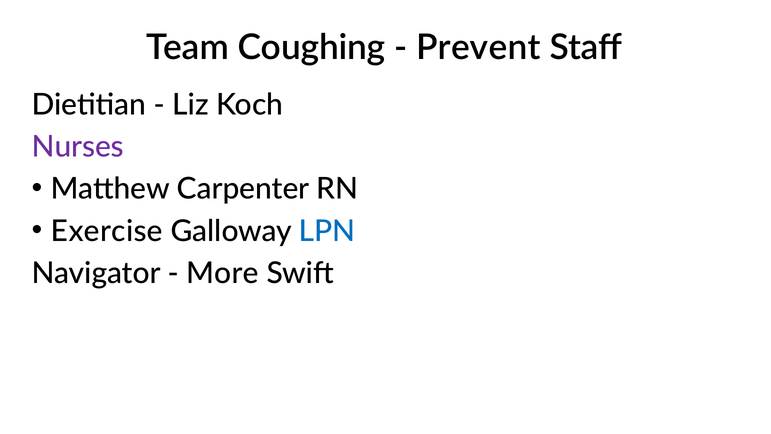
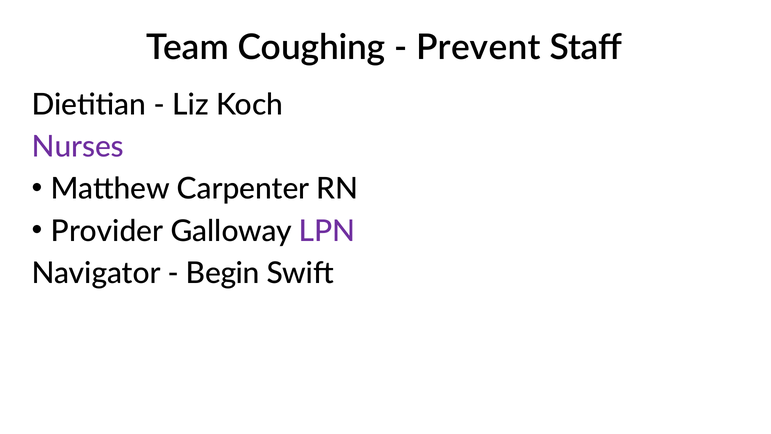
Exercise: Exercise -> Provider
LPN colour: blue -> purple
More: More -> Begin
